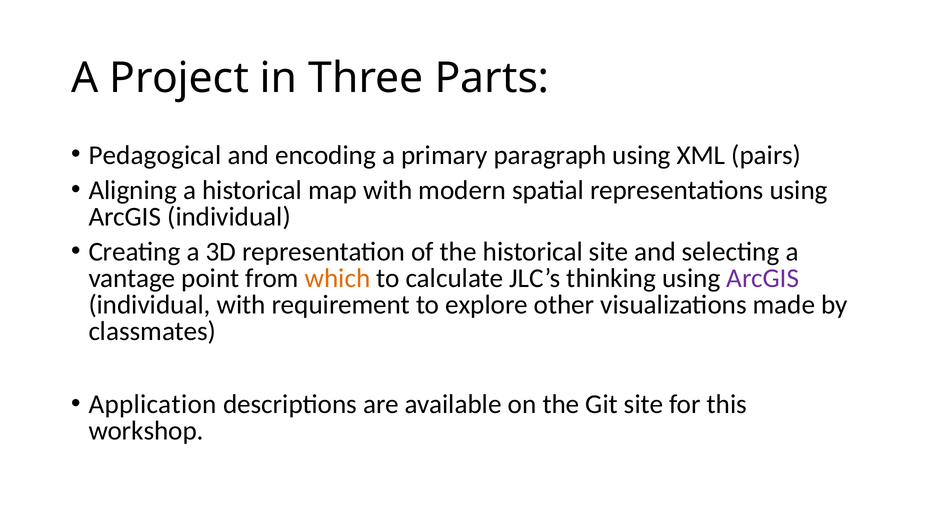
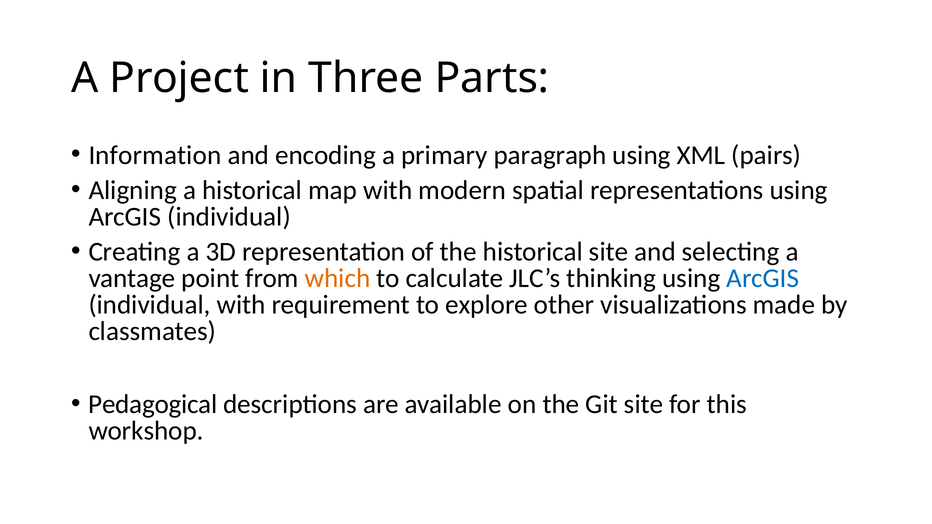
Pedagogical: Pedagogical -> Information
ArcGIS at (763, 278) colour: purple -> blue
Application: Application -> Pedagogical
